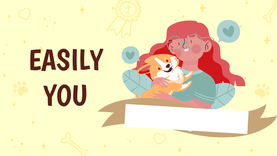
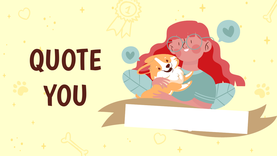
EASILY: EASILY -> QUOTE
